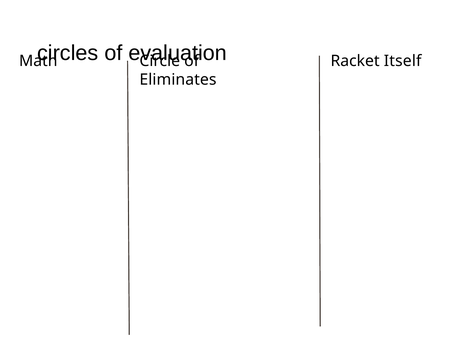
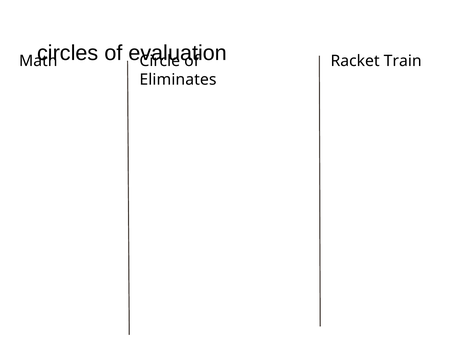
Itself: Itself -> Train
